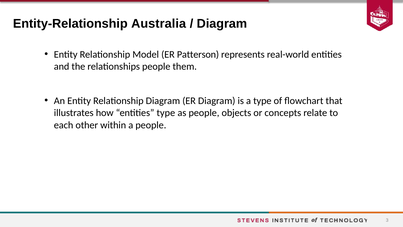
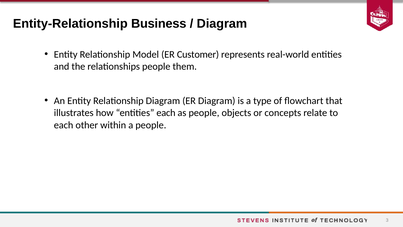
Australia: Australia -> Business
Patterson: Patterson -> Customer
entities type: type -> each
